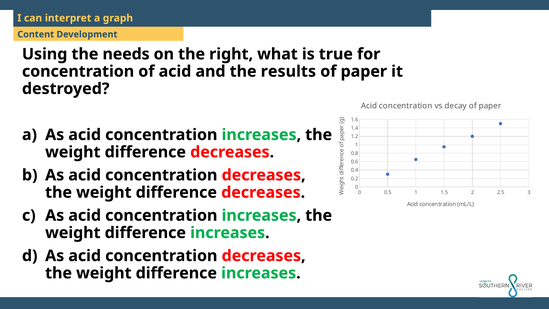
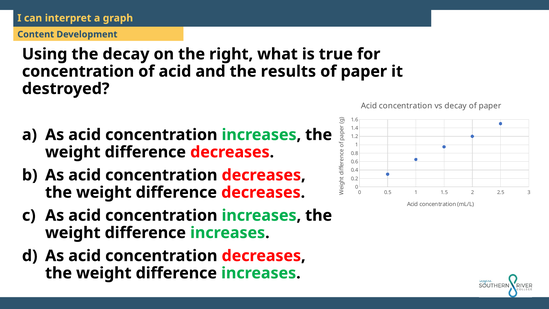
the needs: needs -> decay
